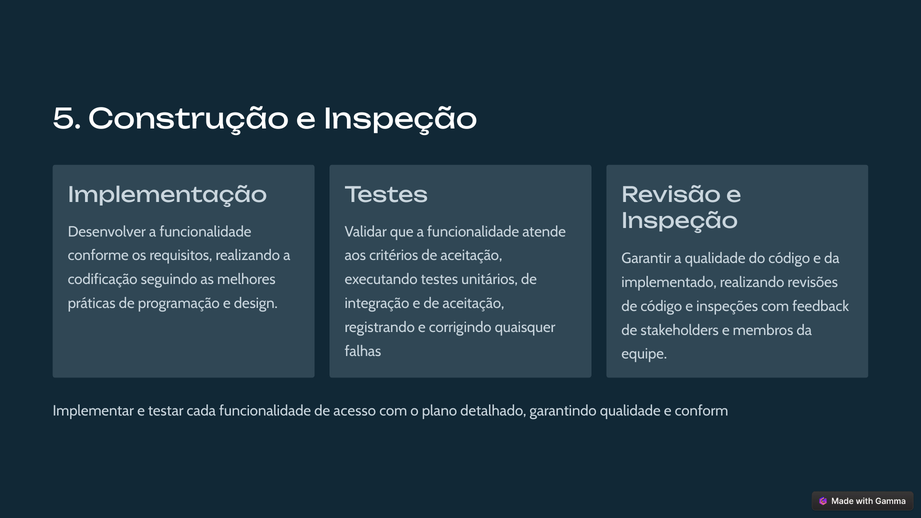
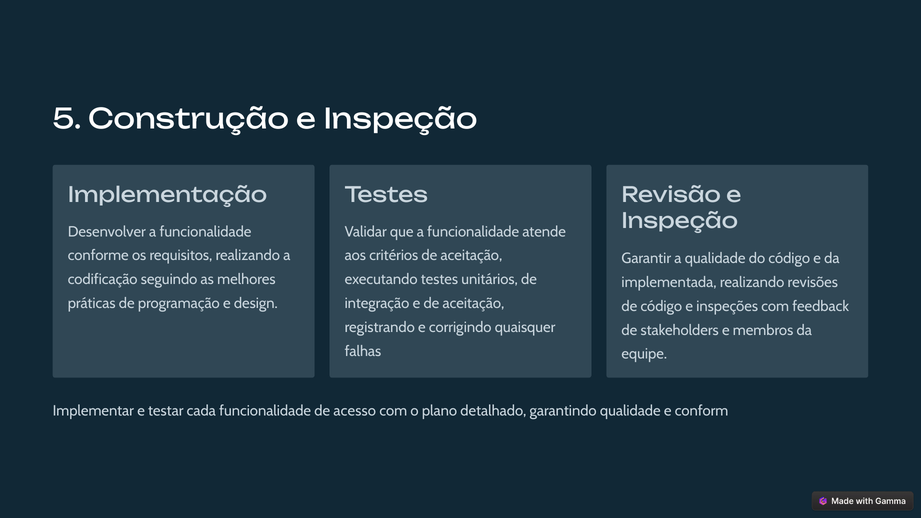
implementado: implementado -> implementada
